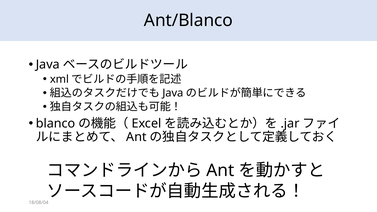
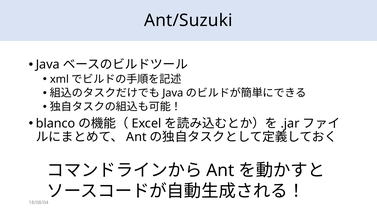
Ant/Blanco: Ant/Blanco -> Ant/Suzuki
